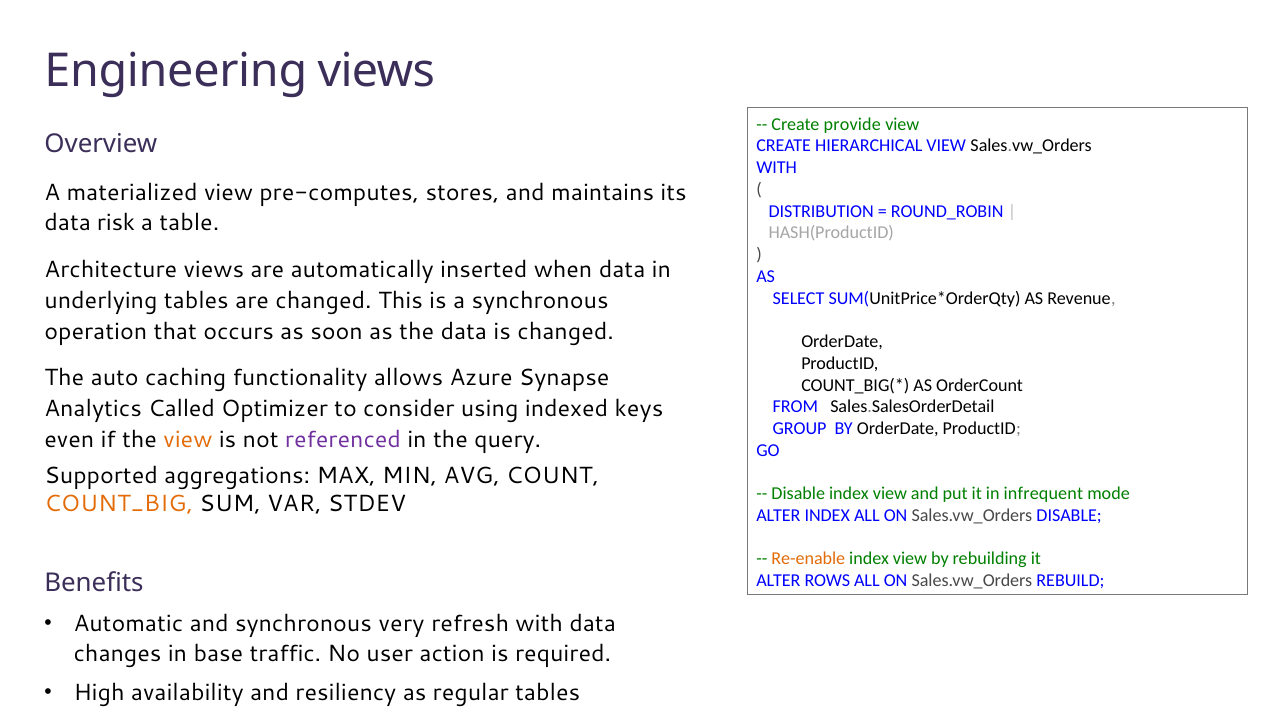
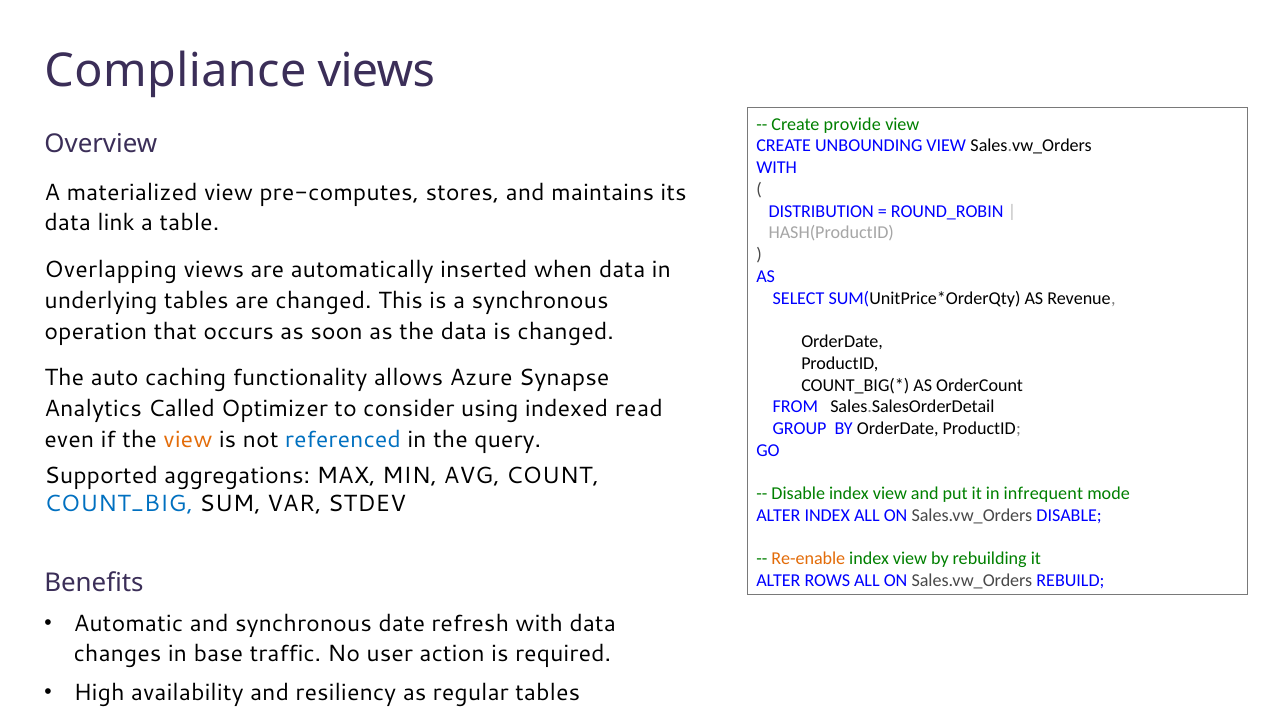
Engineering: Engineering -> Compliance
HIERARCHICAL: HIERARCHICAL -> UNBOUNDING
risk: risk -> link
Architecture: Architecture -> Overlapping
keys: keys -> read
referenced colour: purple -> blue
COUNT_BIG colour: orange -> blue
very: very -> date
